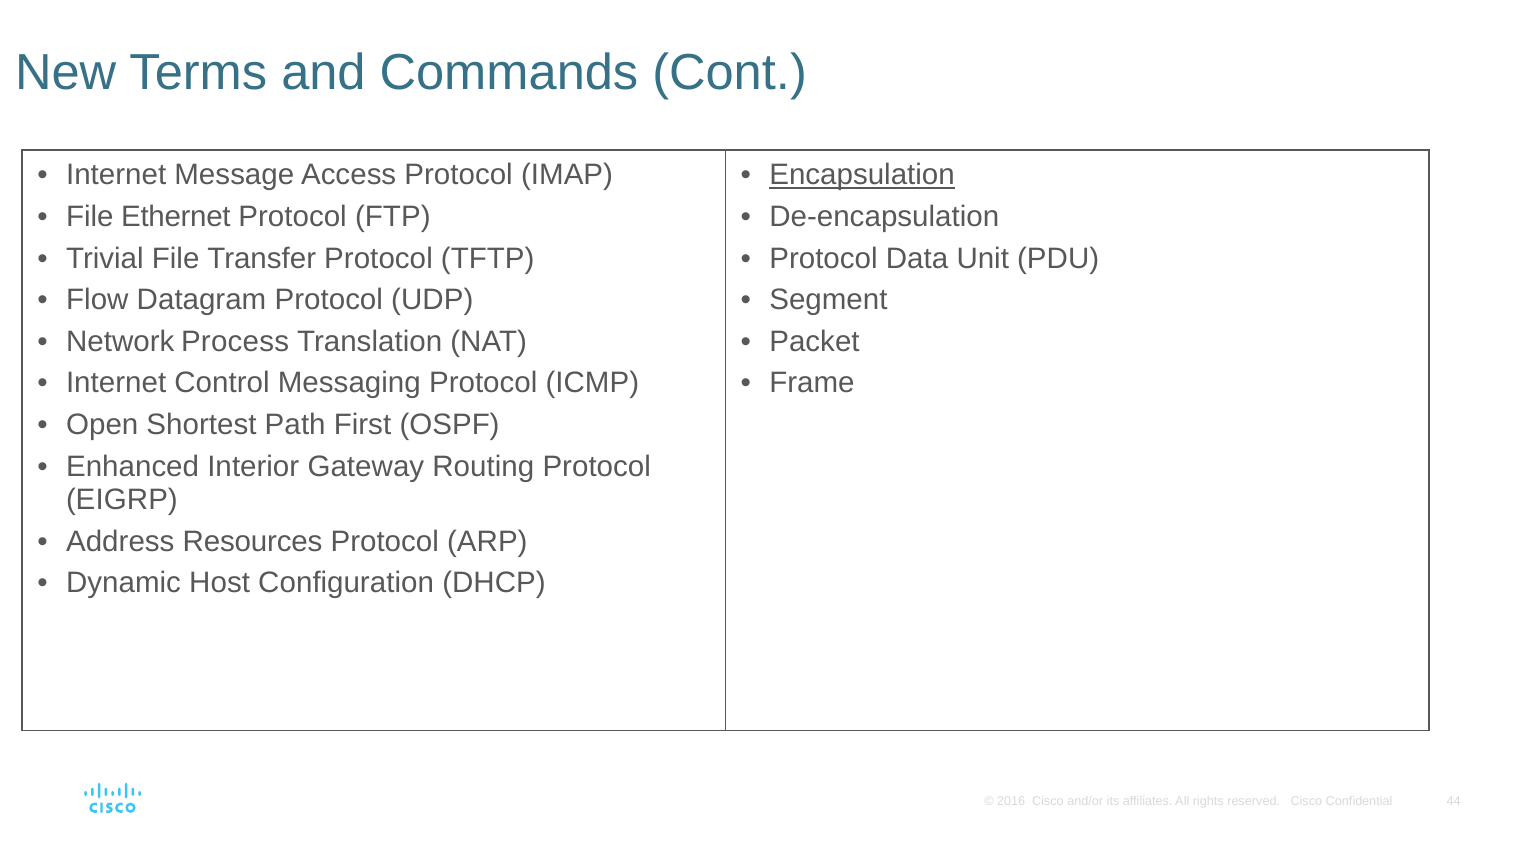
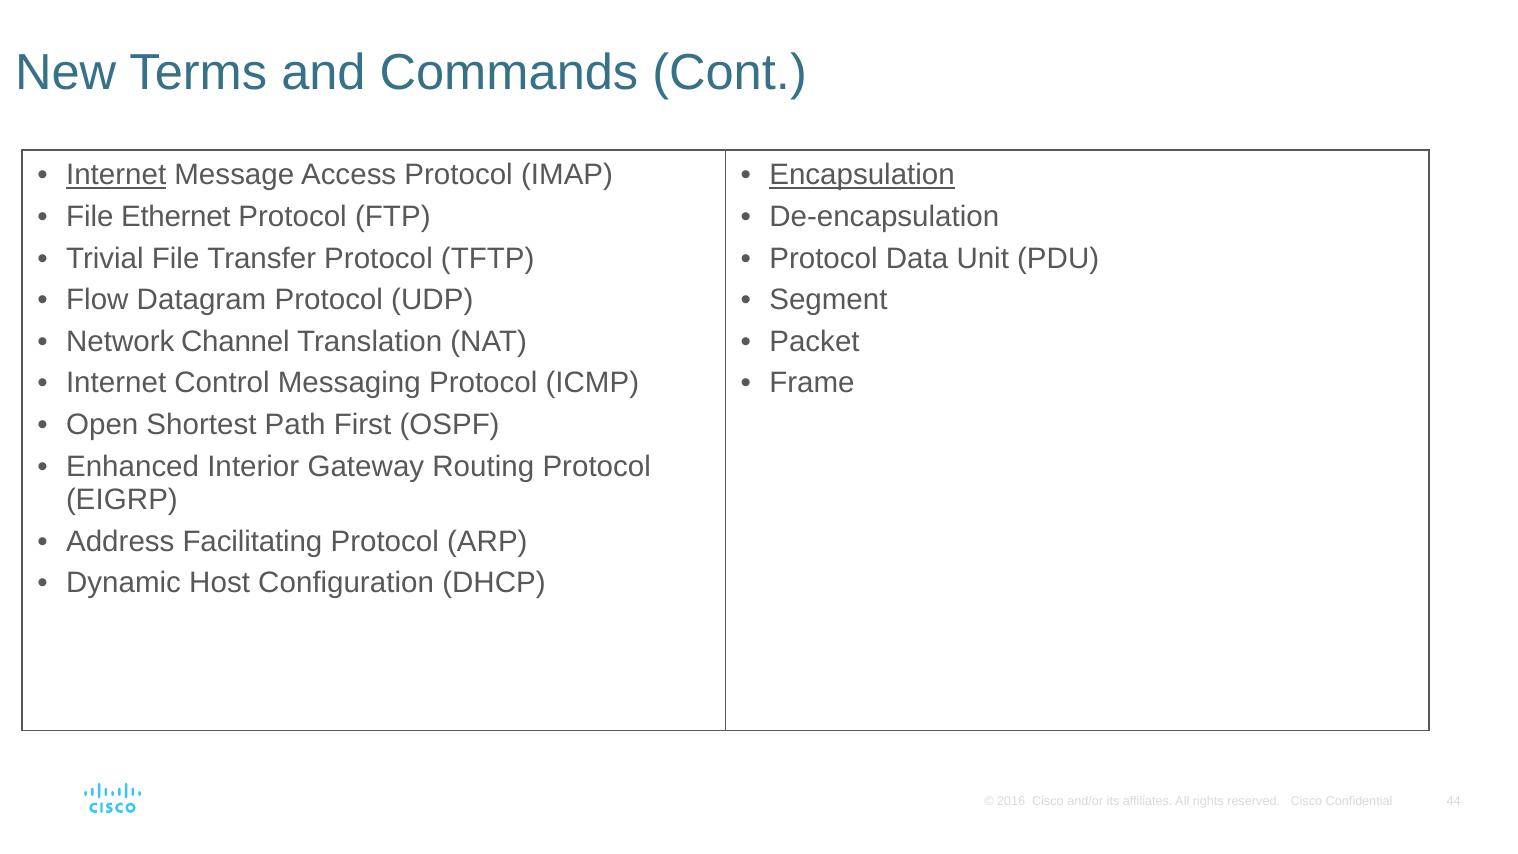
Internet at (116, 175) underline: none -> present
Process: Process -> Channel
Resources: Resources -> Facilitating
